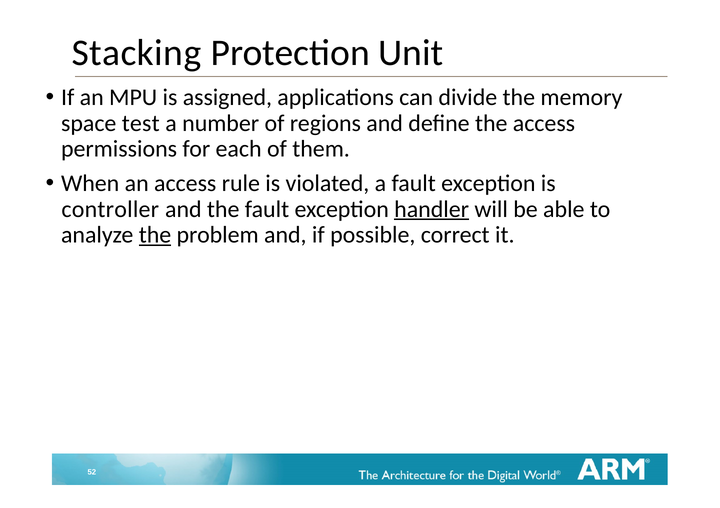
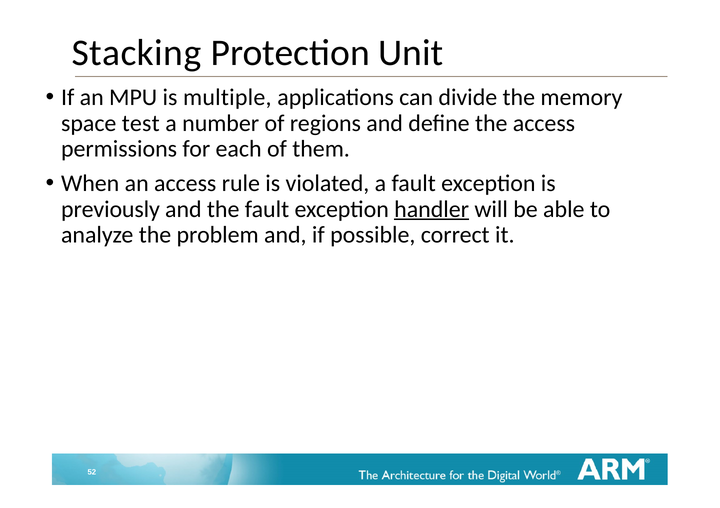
assigned: assigned -> multiple
controller: controller -> previously
the at (155, 235) underline: present -> none
